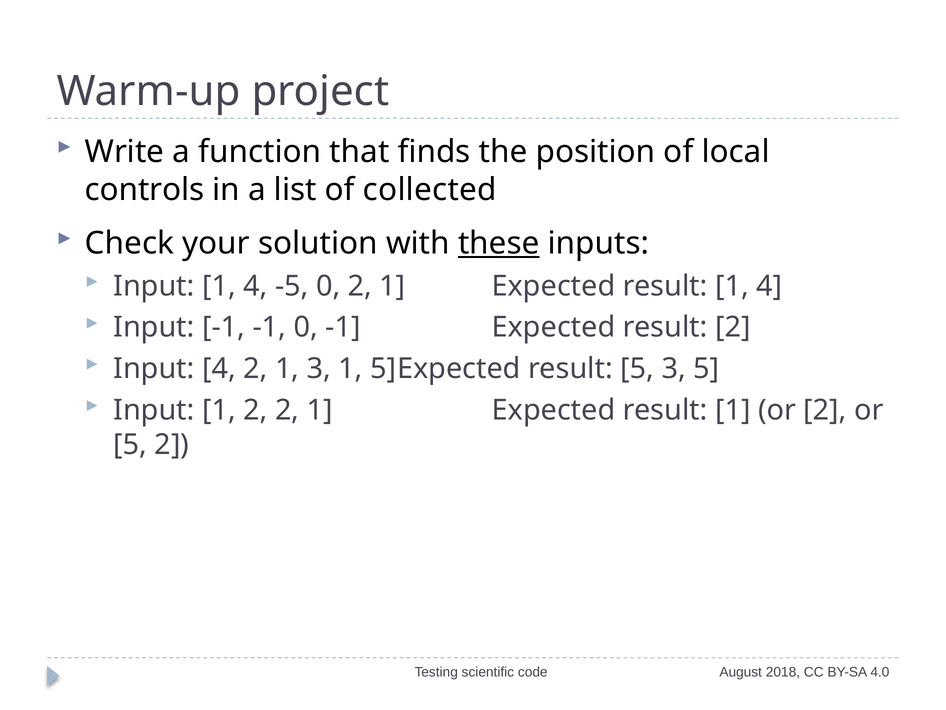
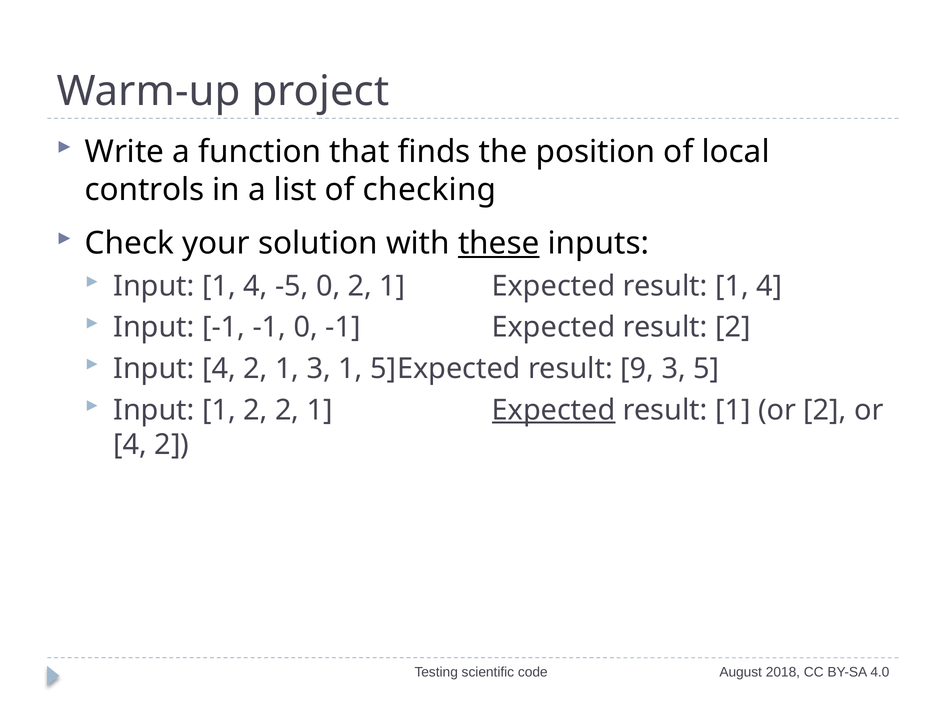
collected: collected -> checking
result 5: 5 -> 9
Expected at (554, 410) underline: none -> present
5 at (130, 444): 5 -> 4
